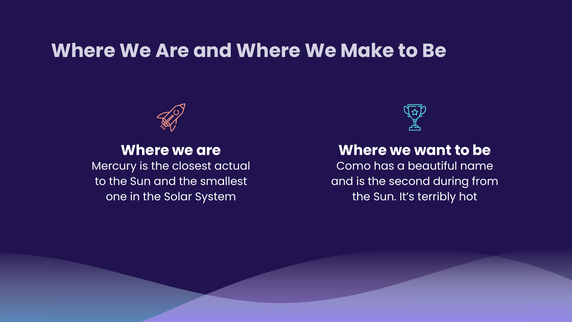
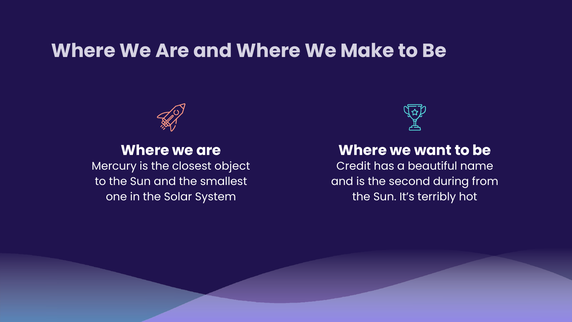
actual: actual -> object
Como: Como -> Credit
